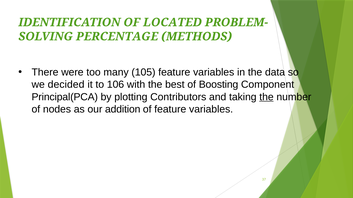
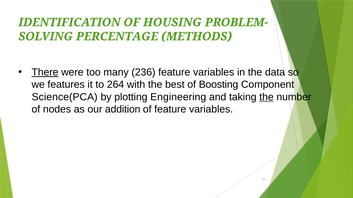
LOCATED: LOCATED -> HOUSING
There underline: none -> present
105: 105 -> 236
decided: decided -> features
106: 106 -> 264
Principal(PCA: Principal(PCA -> Science(PCA
Contributors: Contributors -> Engineering
